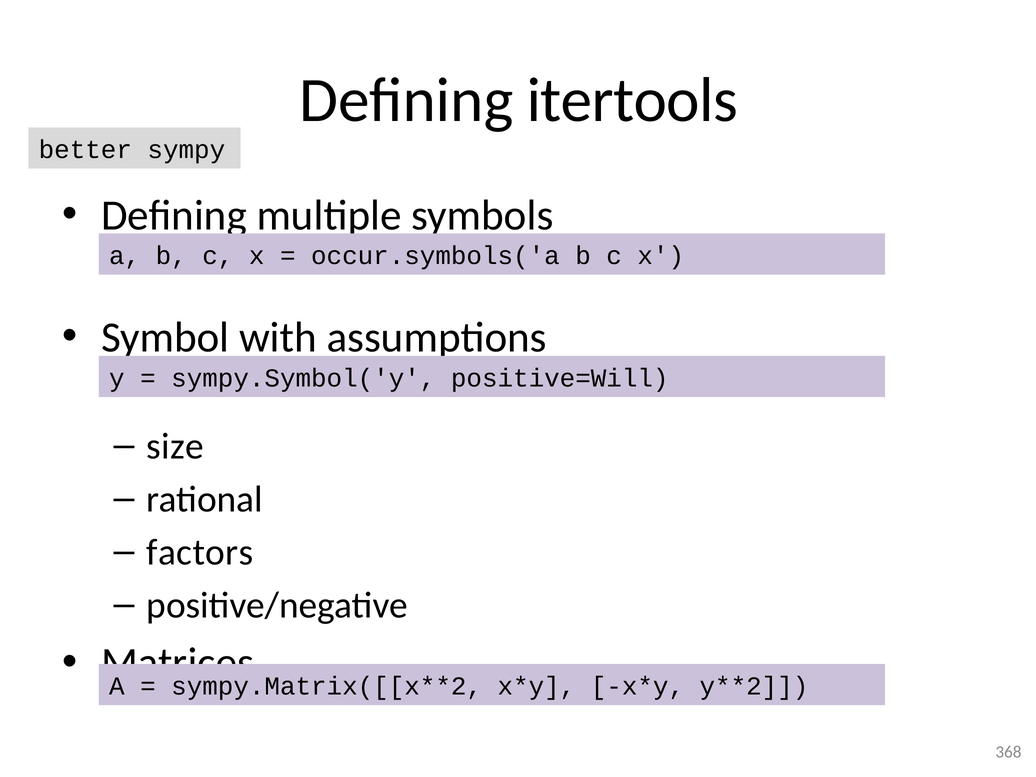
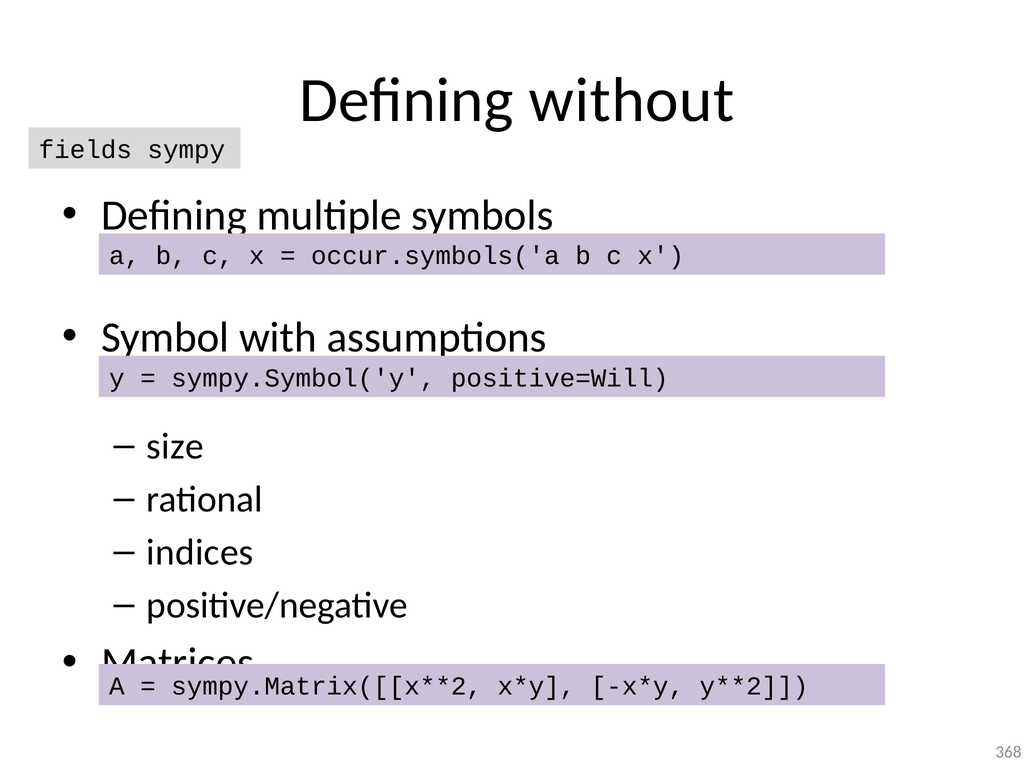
itertools: itertools -> without
better: better -> fields
factors: factors -> indices
